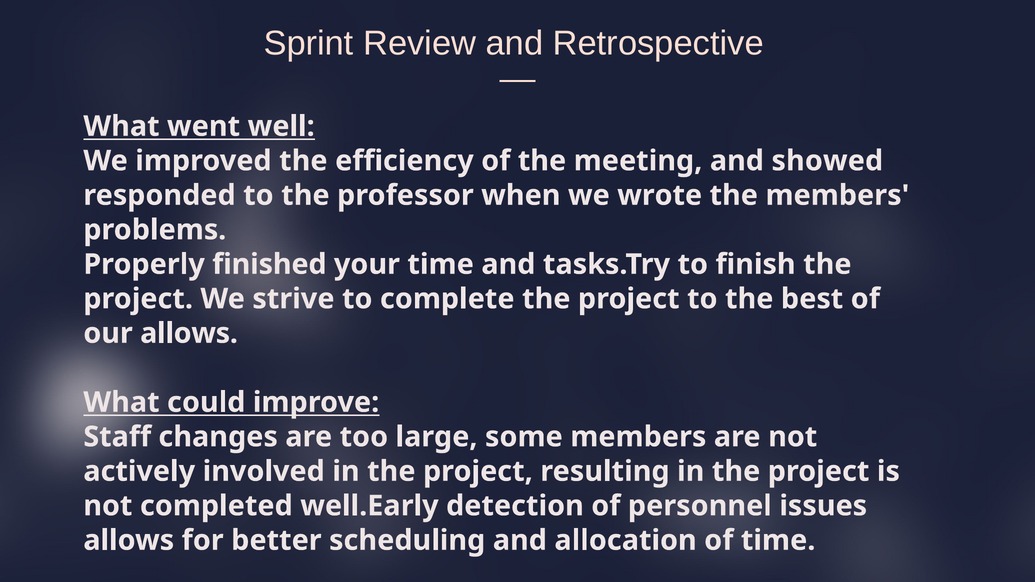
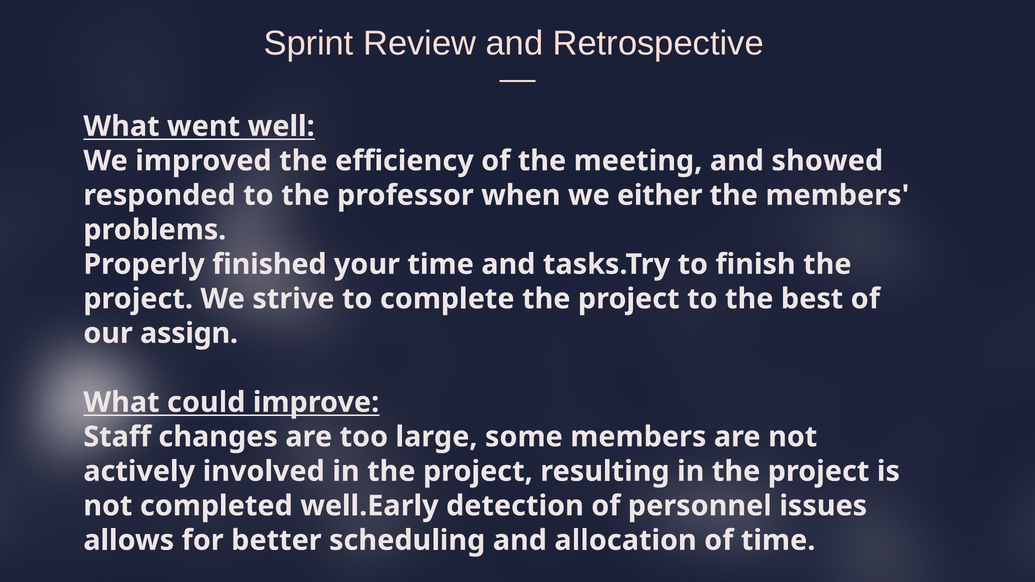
wrote: wrote -> either
our allows: allows -> assign
